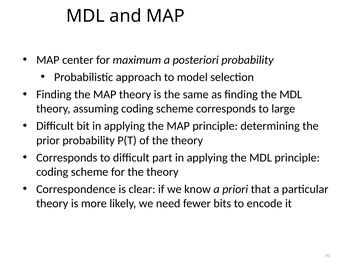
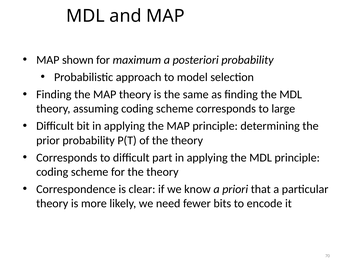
center: center -> shown
